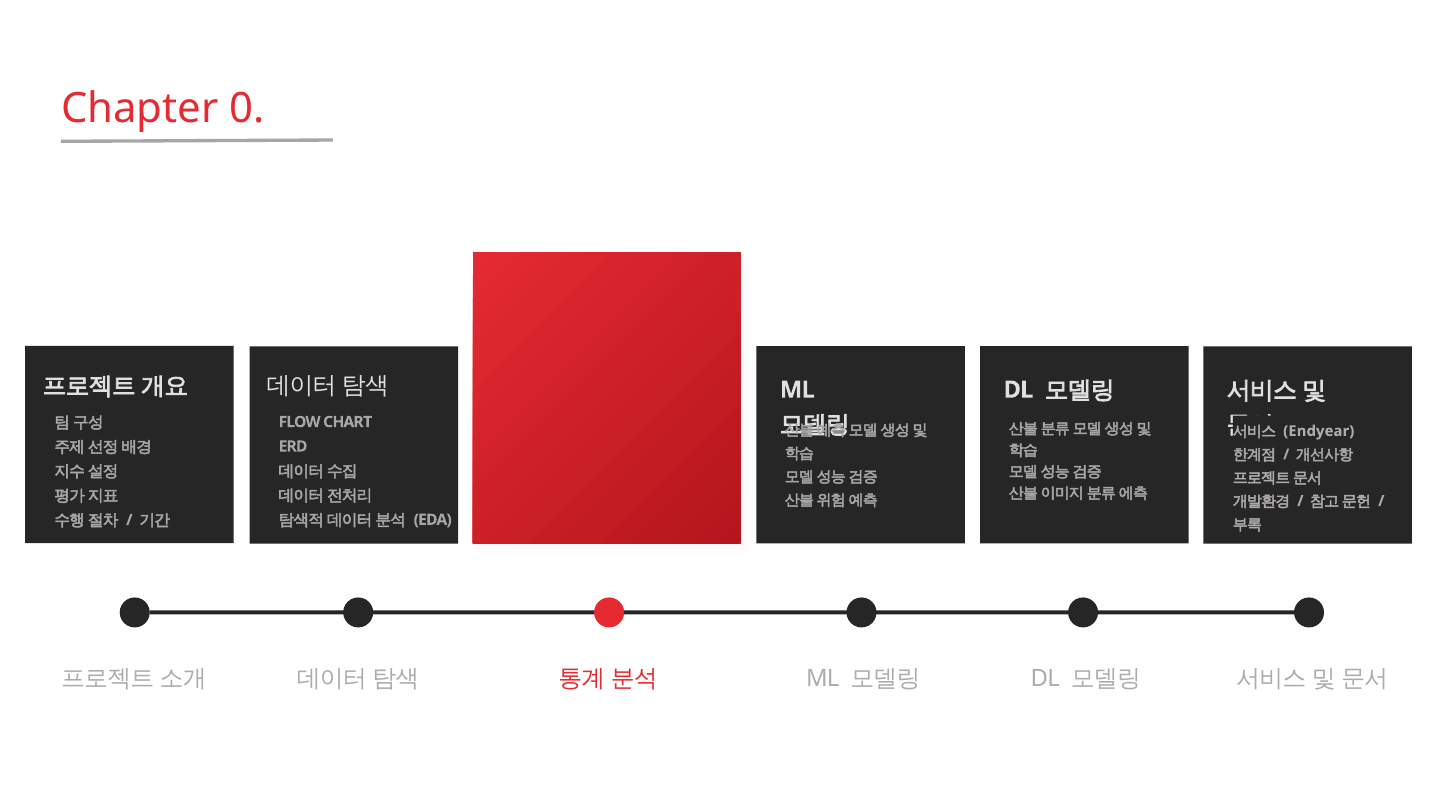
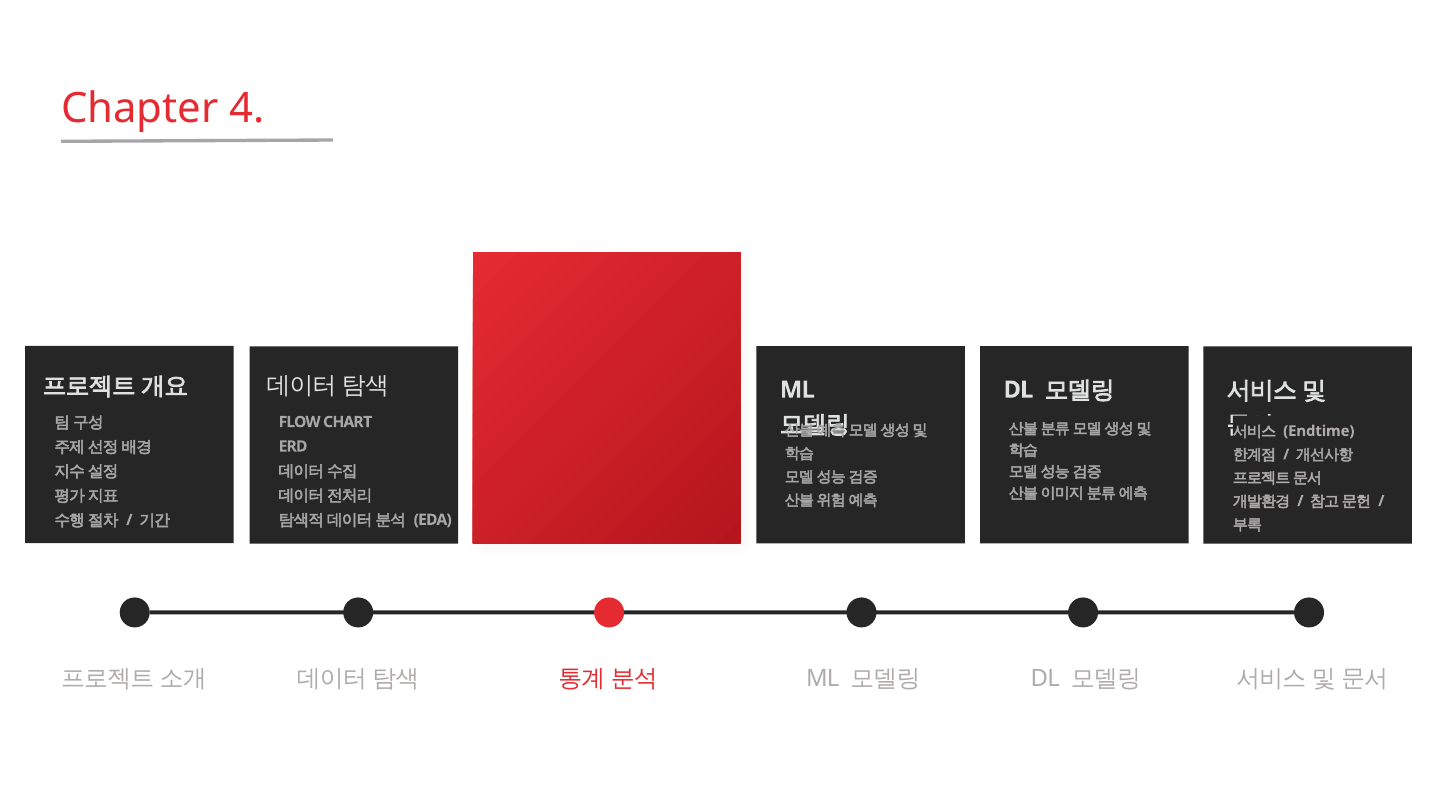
0: 0 -> 4
Endyear: Endyear -> Endtime
